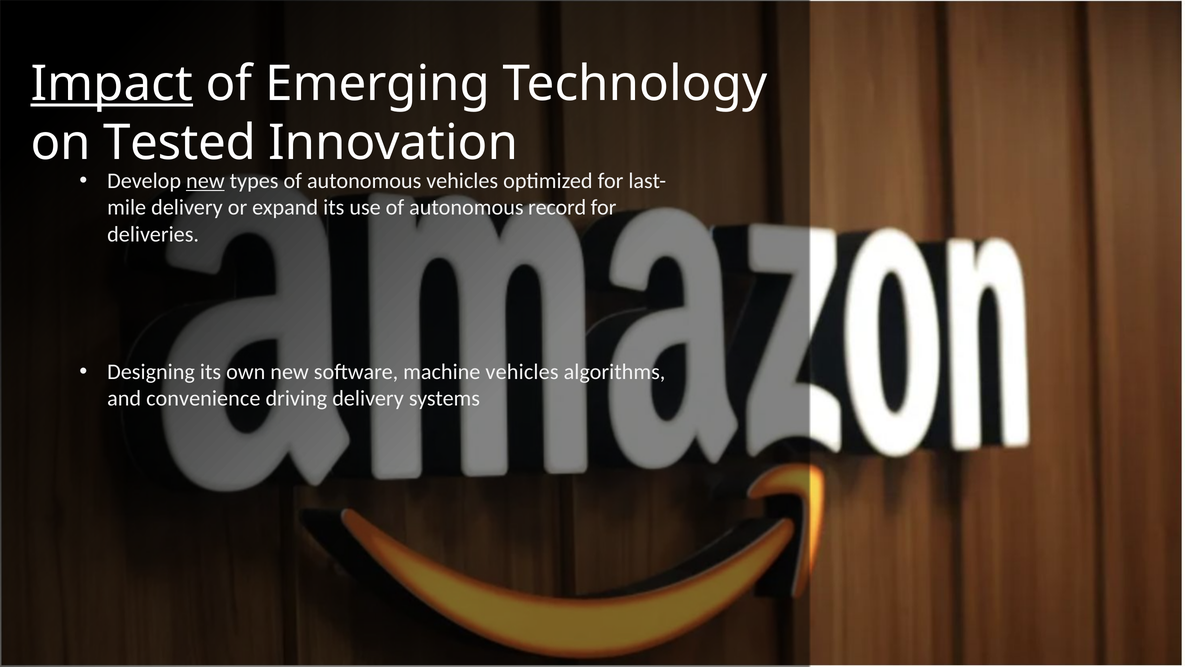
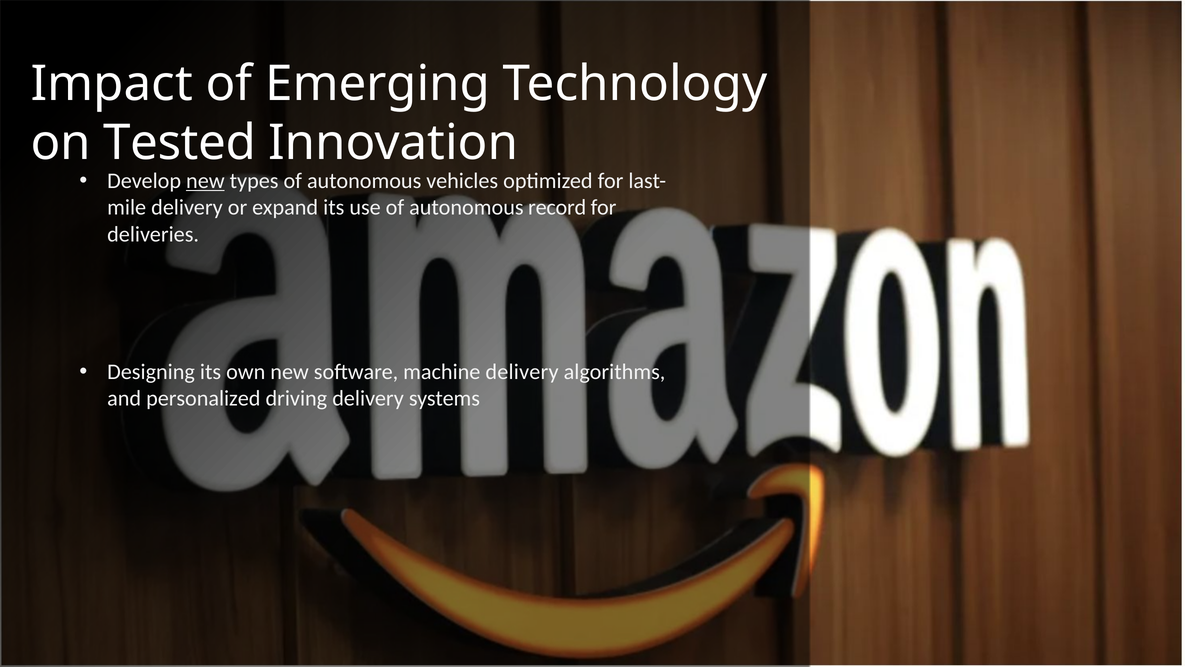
Impact underline: present -> none
machine vehicles: vehicles -> delivery
convenience: convenience -> personalized
